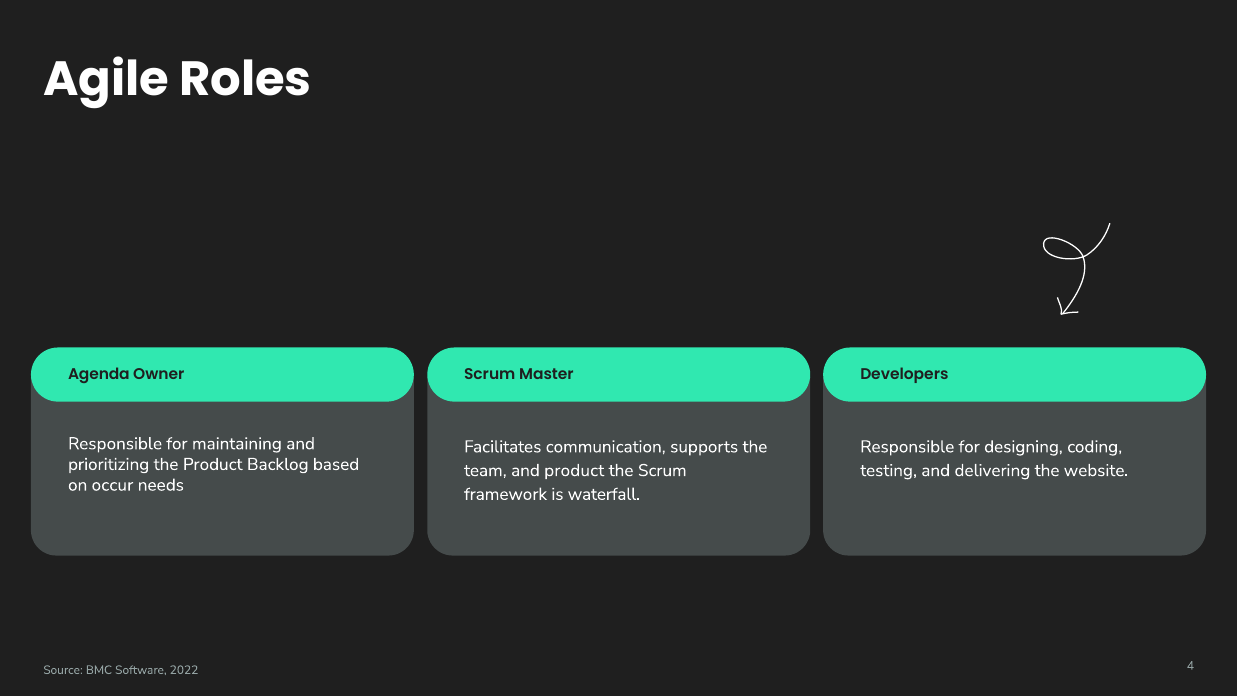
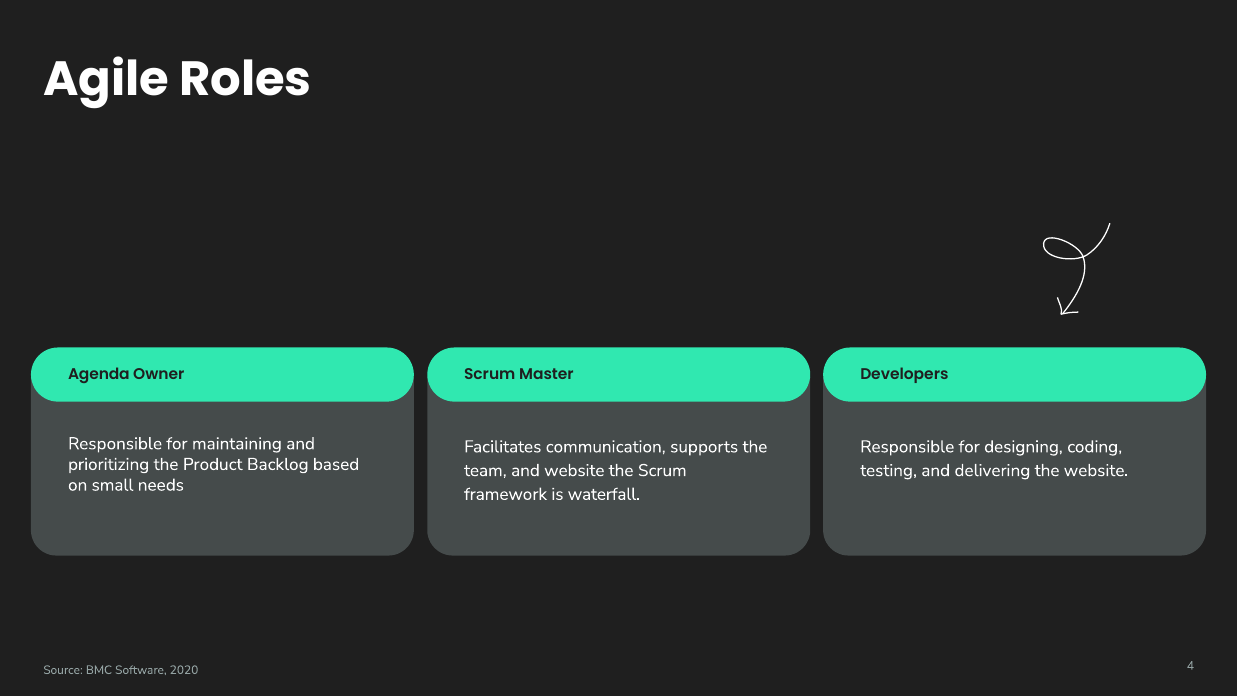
and product: product -> website
occur: occur -> small
2022: 2022 -> 2020
